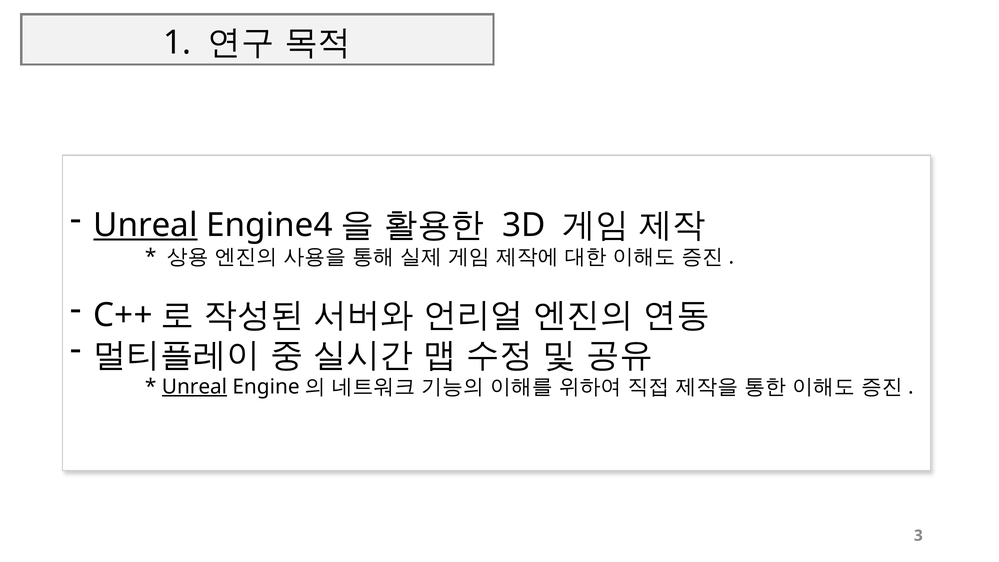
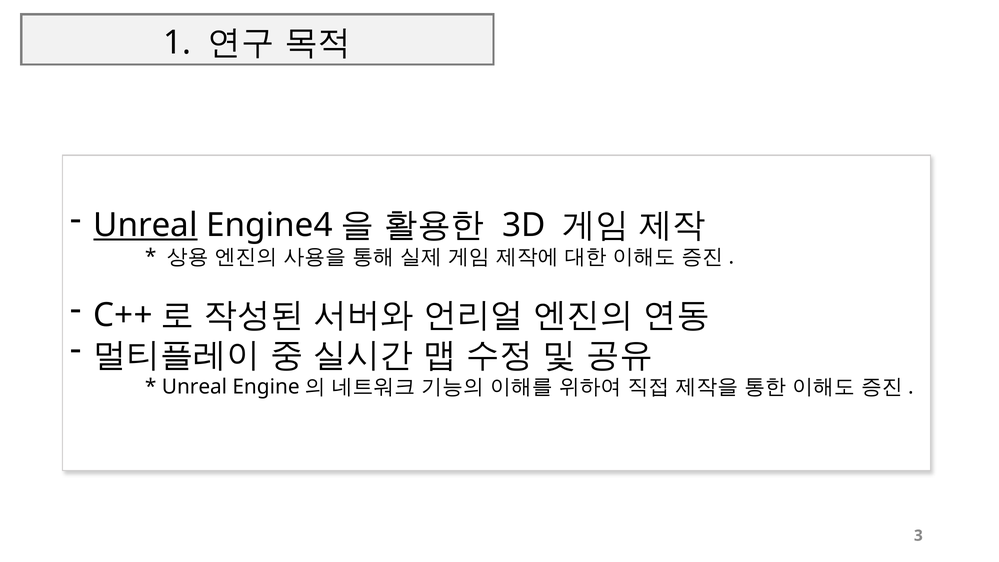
Unreal at (194, 387) underline: present -> none
